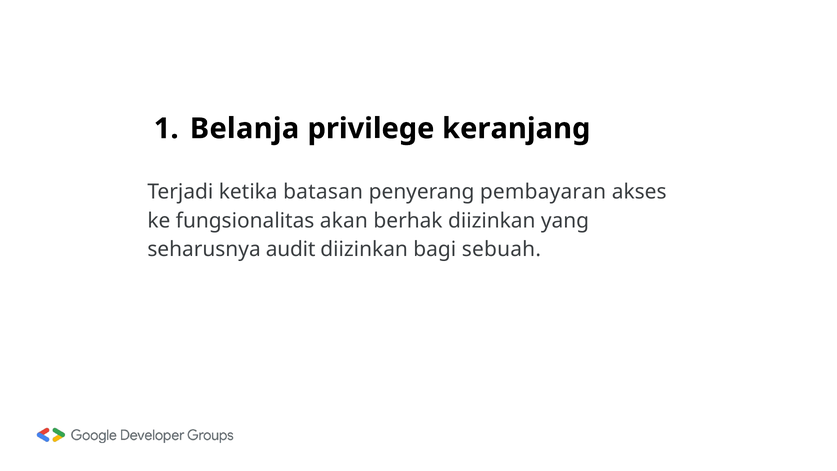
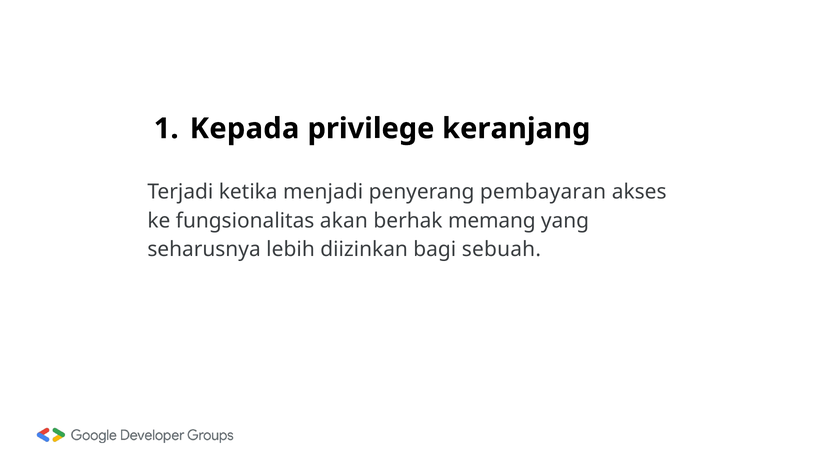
Belanja: Belanja -> Kepada
batasan: batasan -> menjadi
berhak diizinkan: diizinkan -> memang
audit: audit -> lebih
